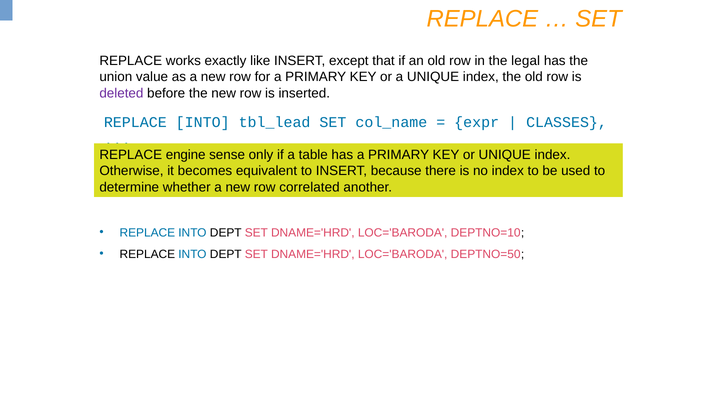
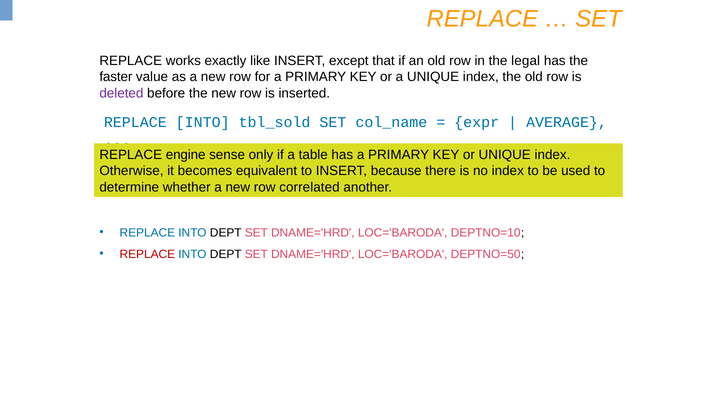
union: union -> faster
tbl_lead: tbl_lead -> tbl_sold
CLASSES: CLASSES -> AVERAGE
REPLACE at (147, 254) colour: black -> red
